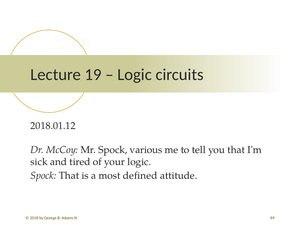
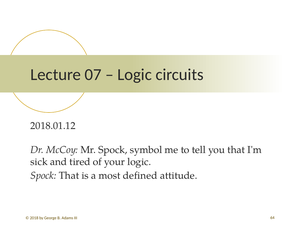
19: 19 -> 07
various: various -> symbol
